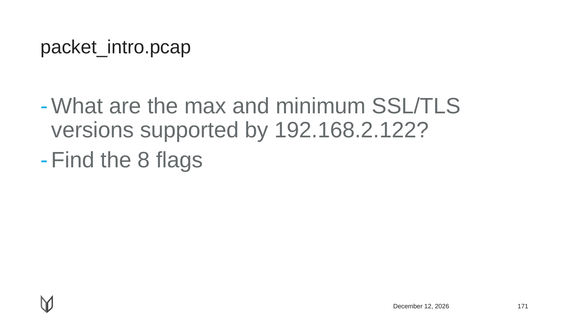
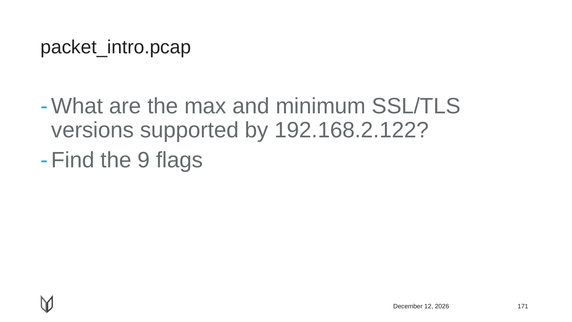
8: 8 -> 9
